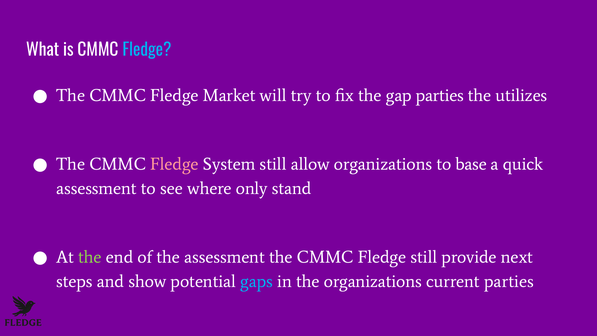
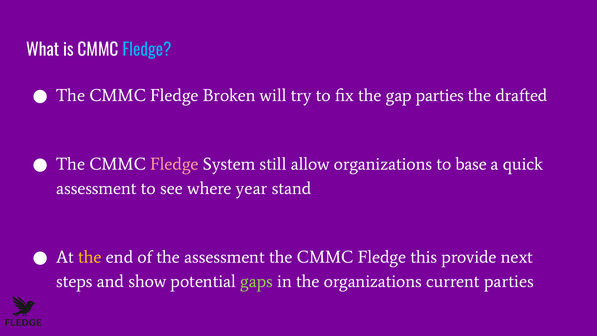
Market: Market -> Broken
utilizes: utilizes -> drafted
only: only -> year
the at (90, 257) colour: light green -> yellow
Fledge still: still -> this
gaps colour: light blue -> light green
